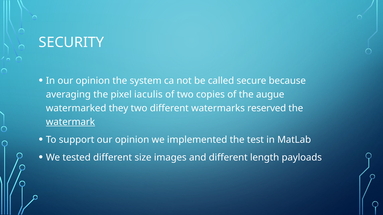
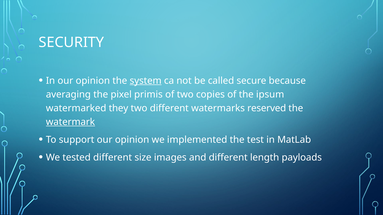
system underline: none -> present
iaculis: iaculis -> primis
augue: augue -> ipsum
